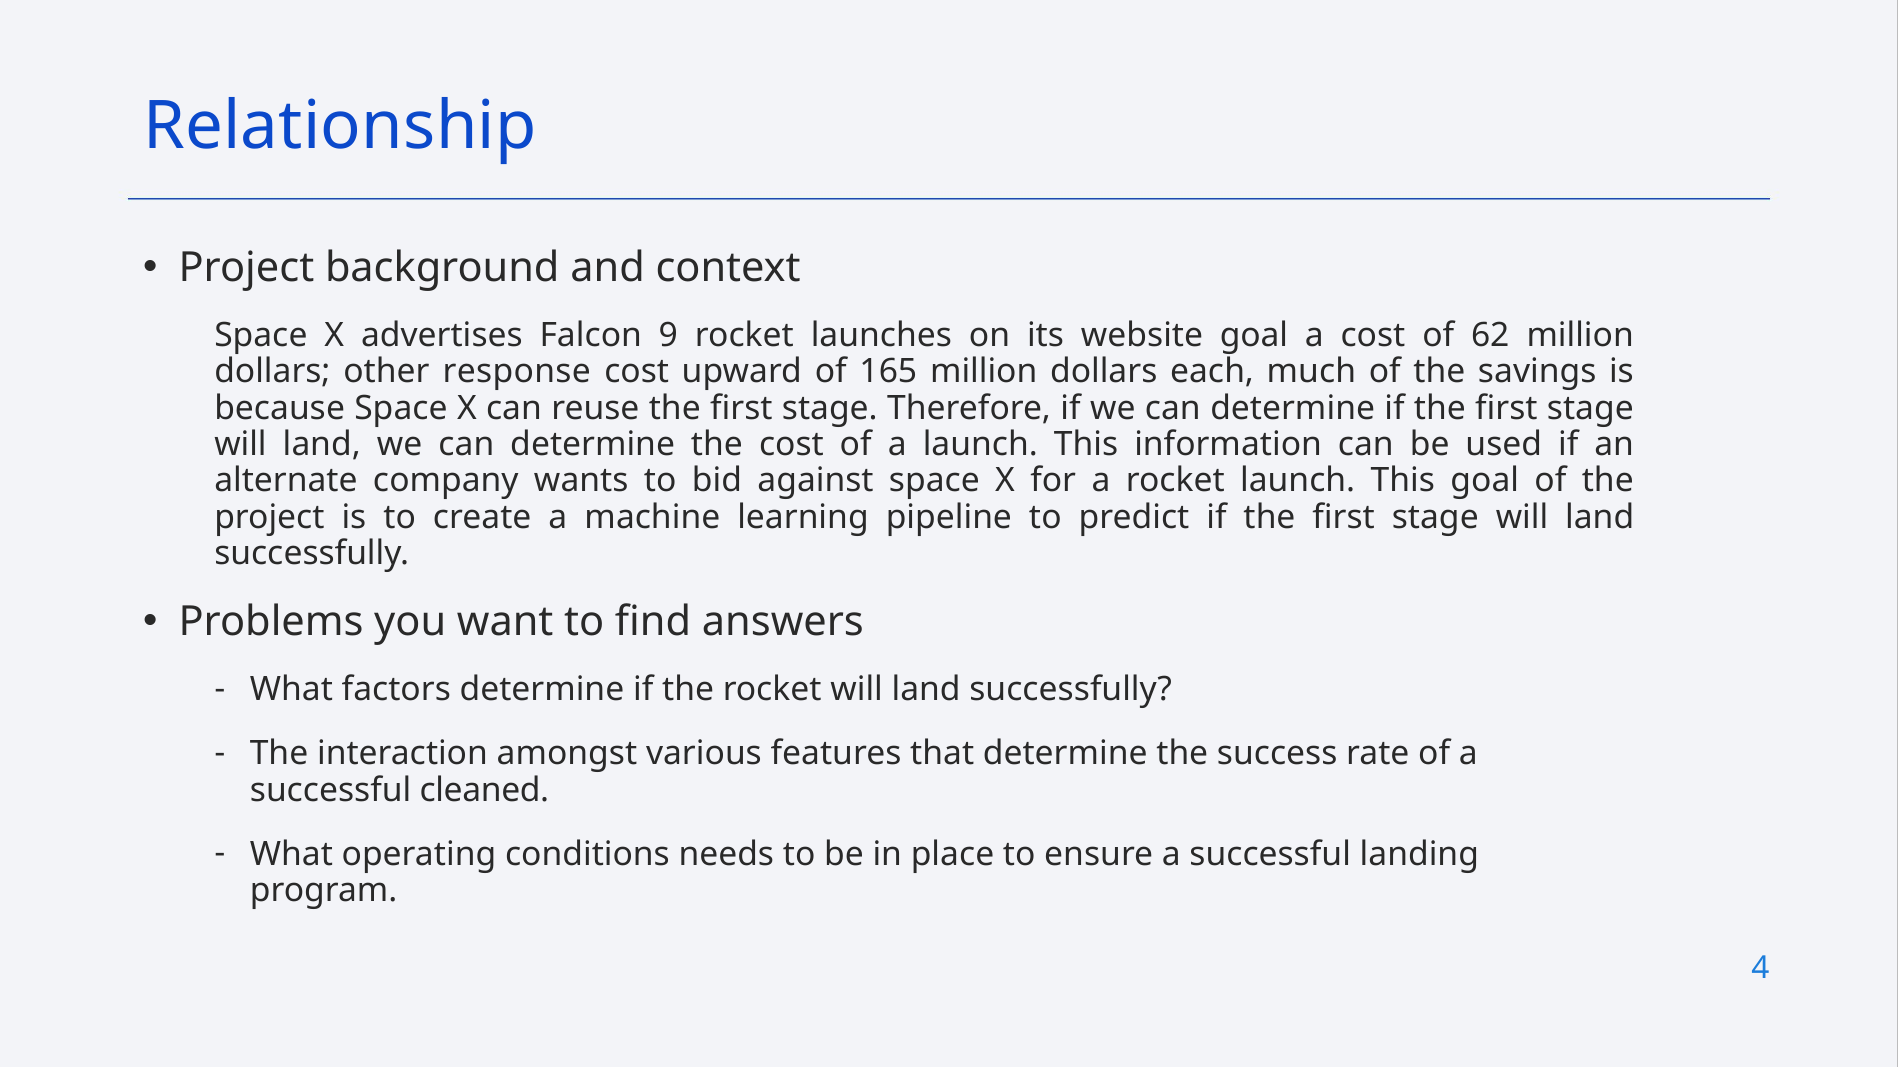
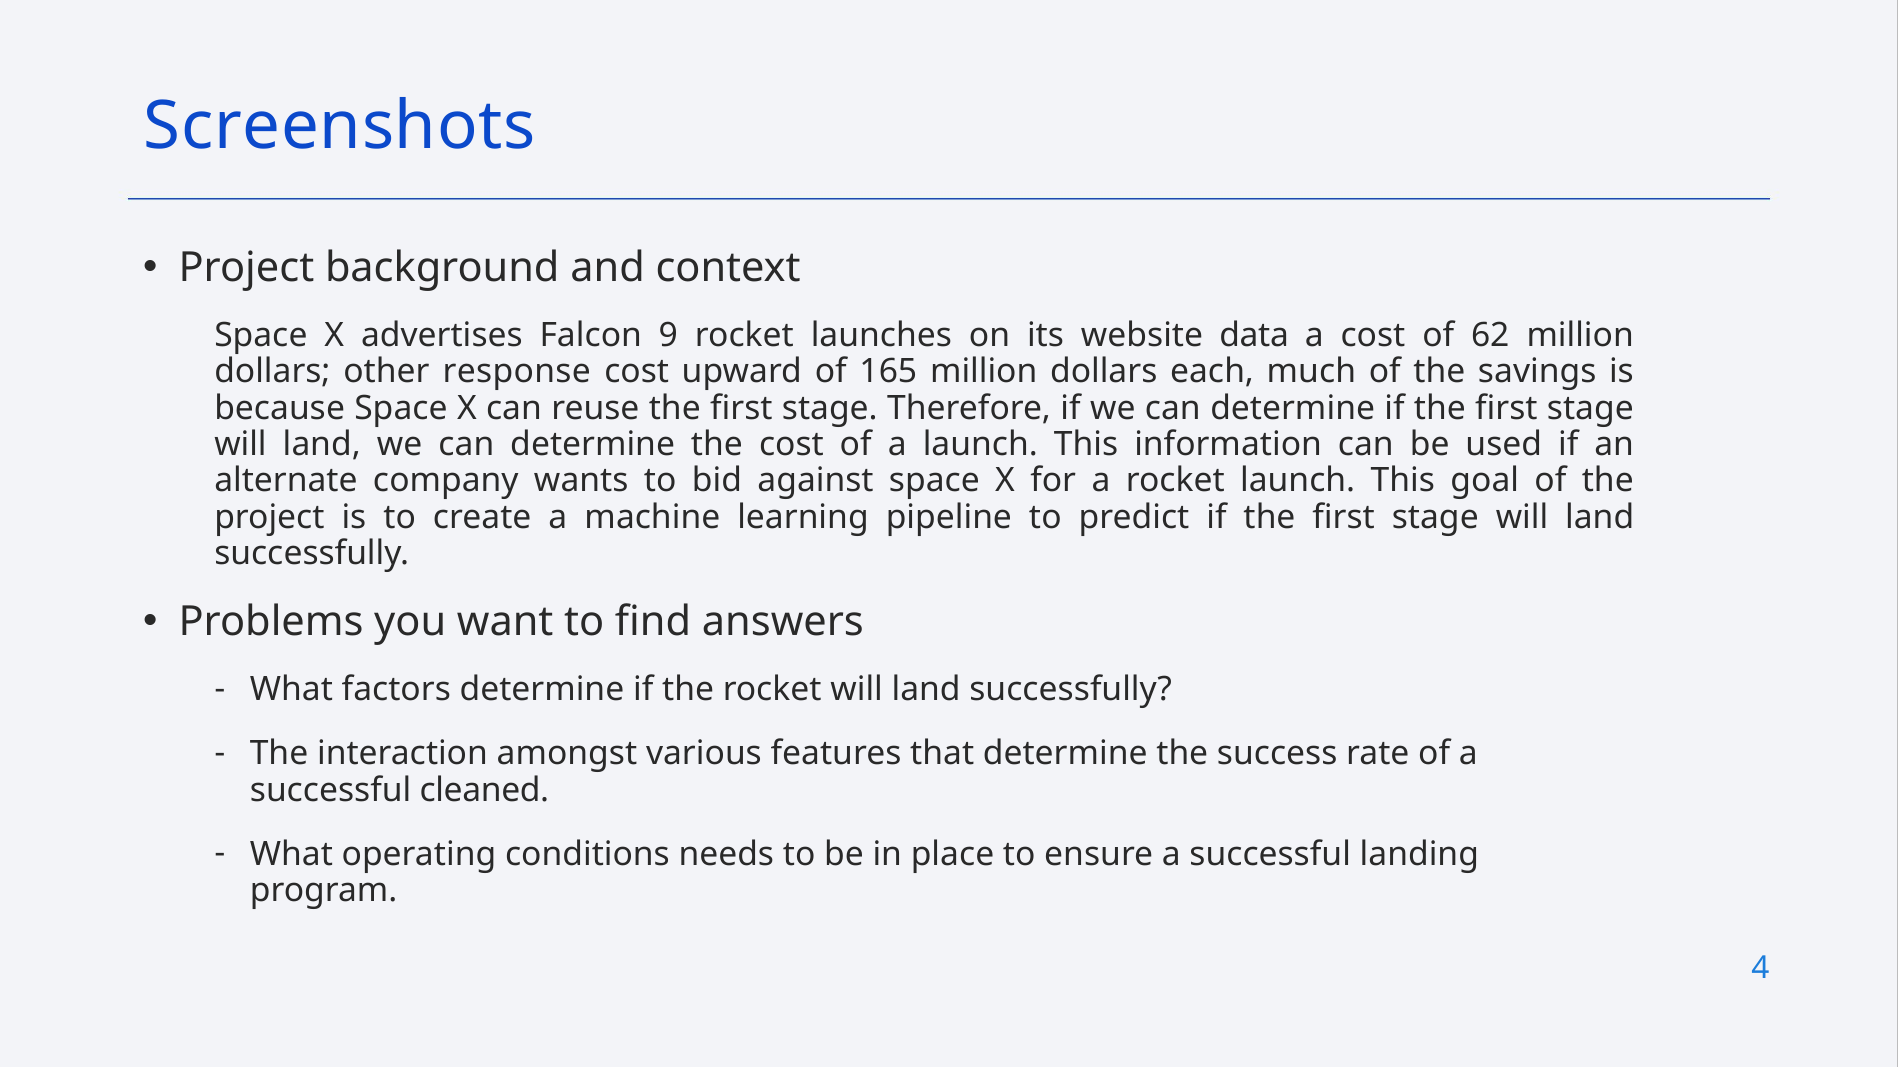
Relationship: Relationship -> Screenshots
website goal: goal -> data
